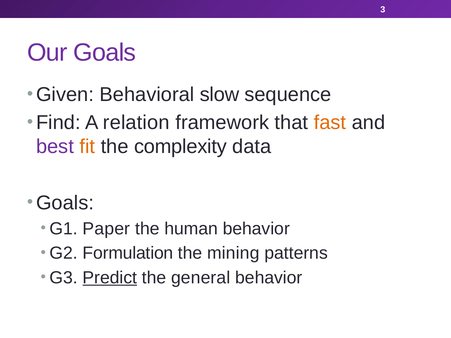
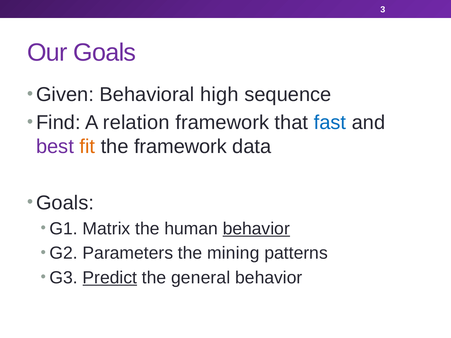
slow: slow -> high
fast colour: orange -> blue
the complexity: complexity -> framework
Paper: Paper -> Matrix
behavior at (256, 229) underline: none -> present
Formulation: Formulation -> Parameters
